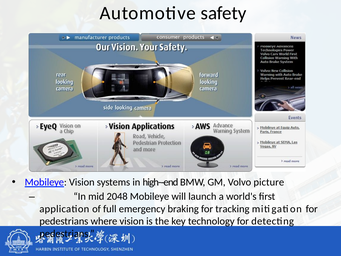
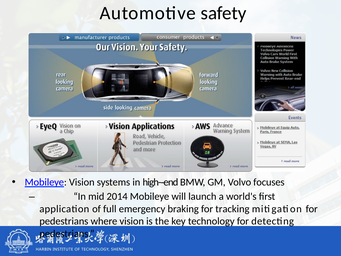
picture: picture -> focuses
2048: 2048 -> 2014
